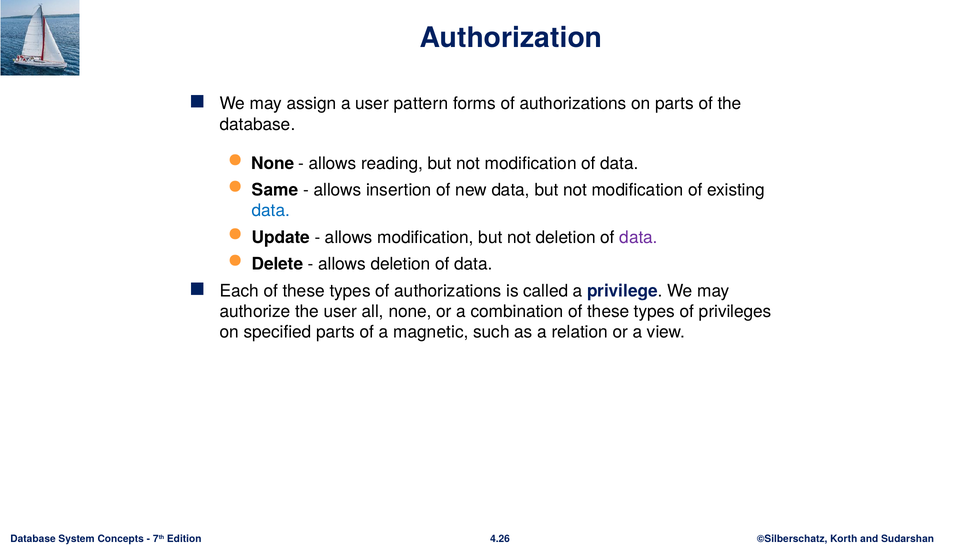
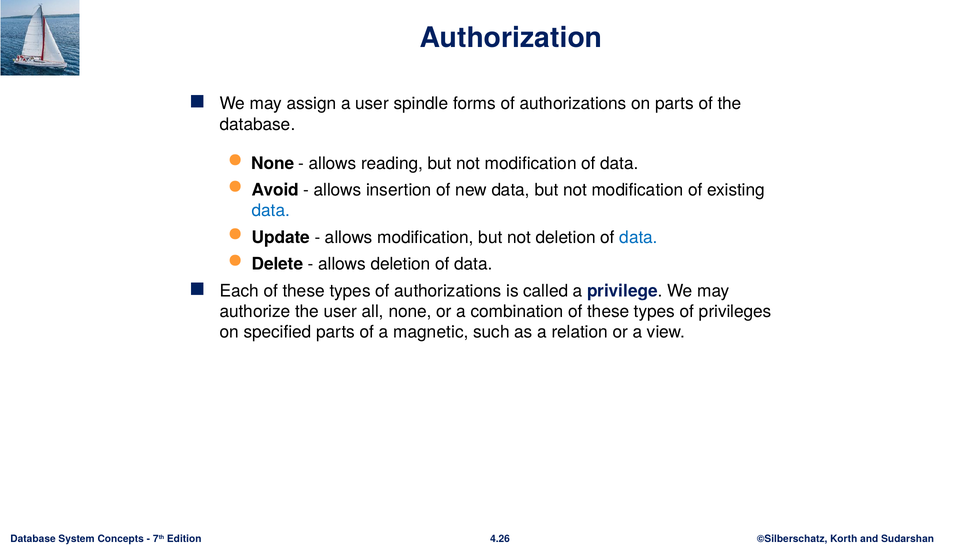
pattern: pattern -> spindle
Same: Same -> Avoid
data at (639, 237) colour: purple -> blue
